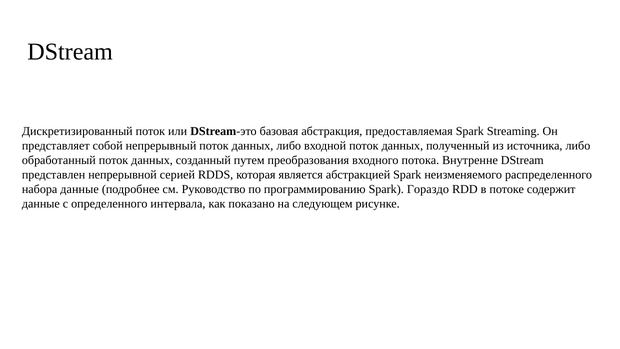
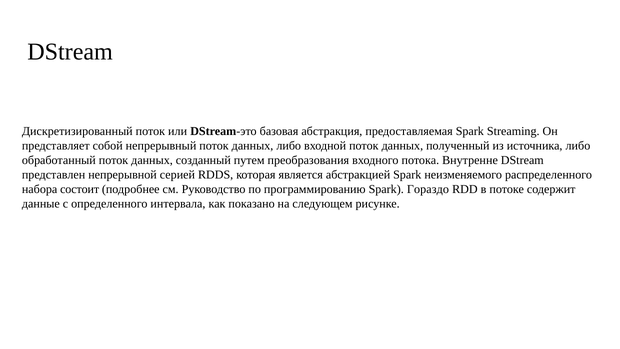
набора данные: данные -> состоит
